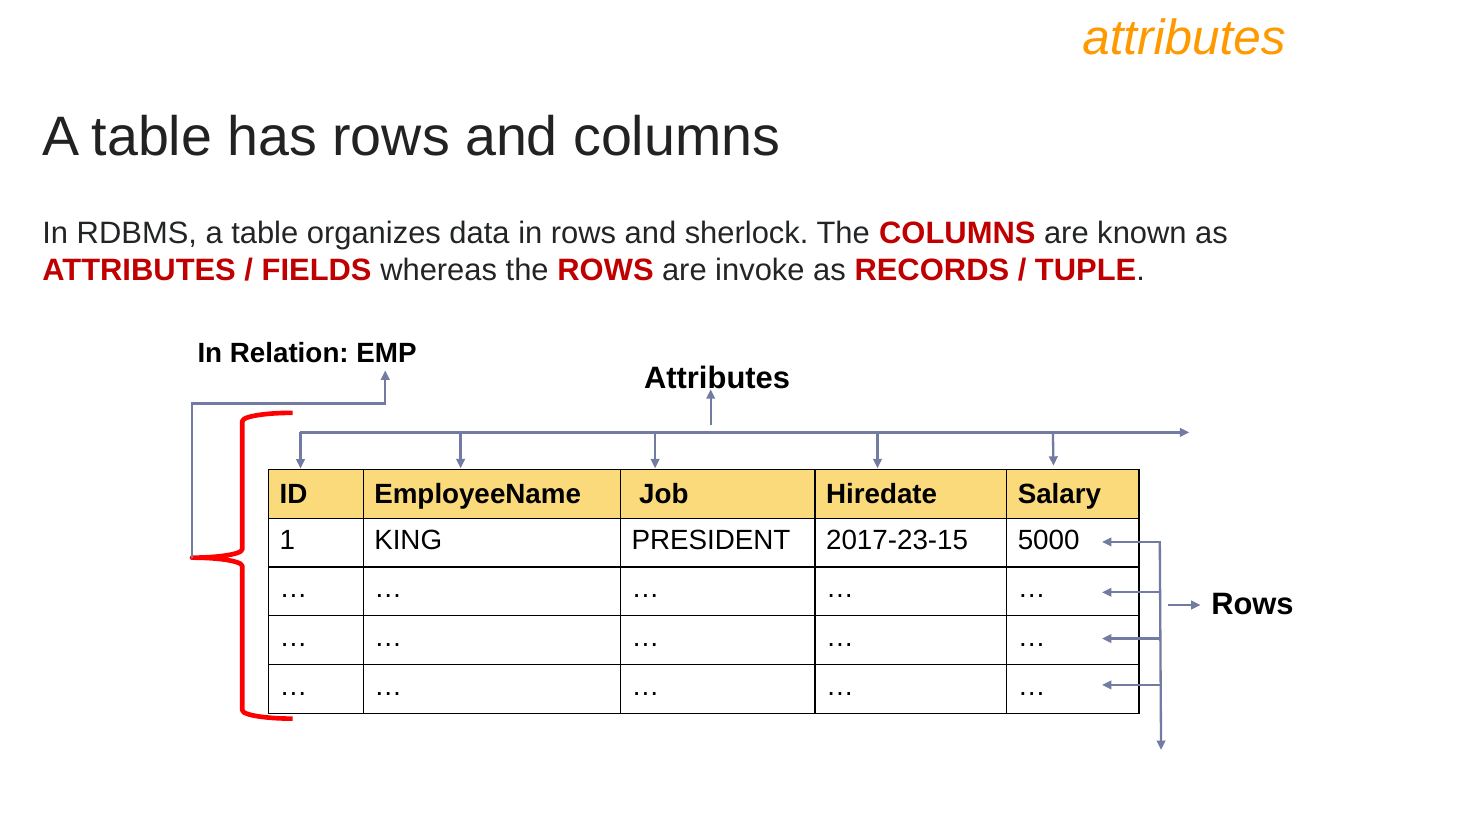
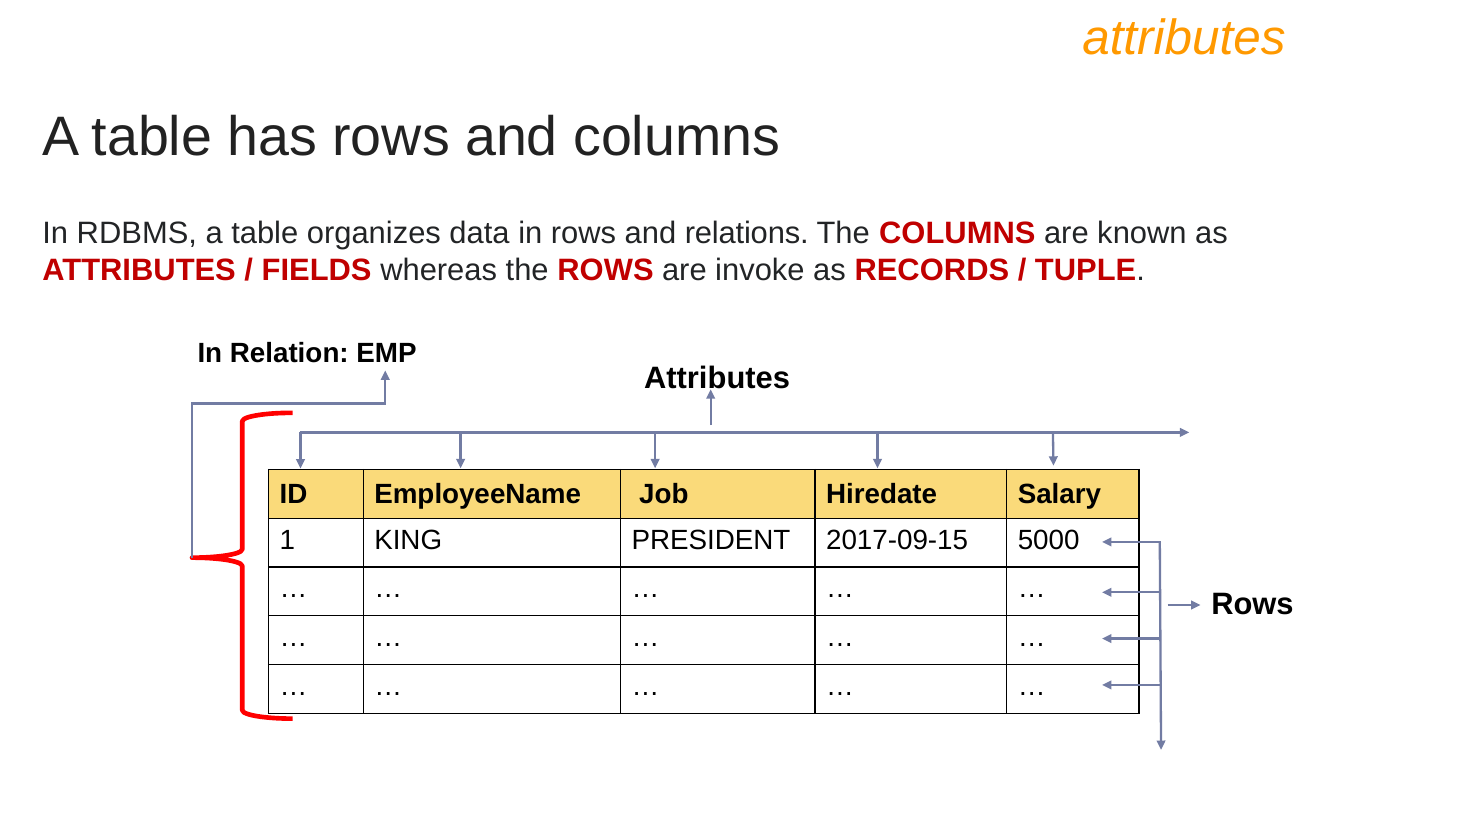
sherlock: sherlock -> relations
2017-23-15: 2017-23-15 -> 2017-09-15
